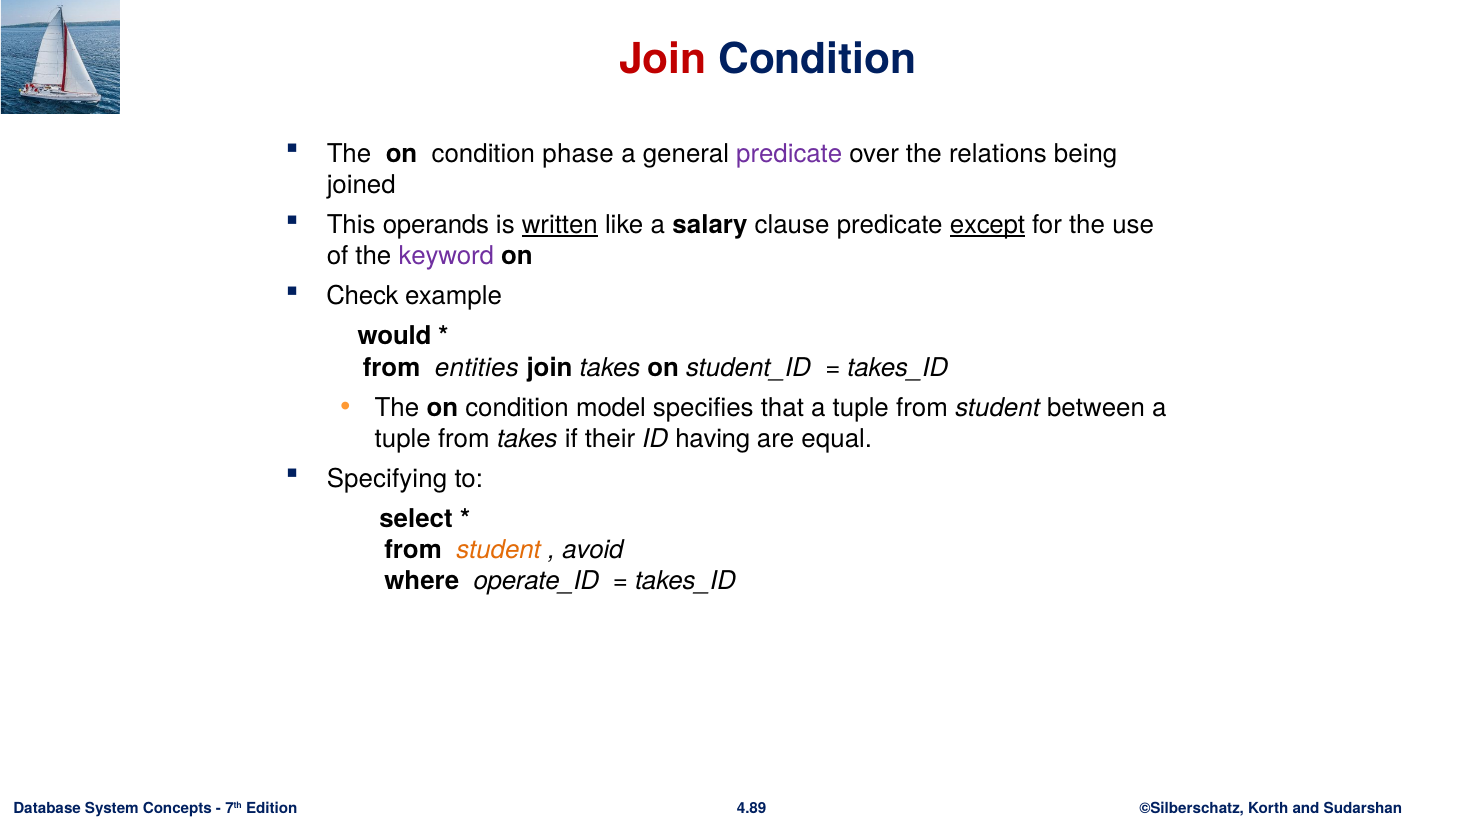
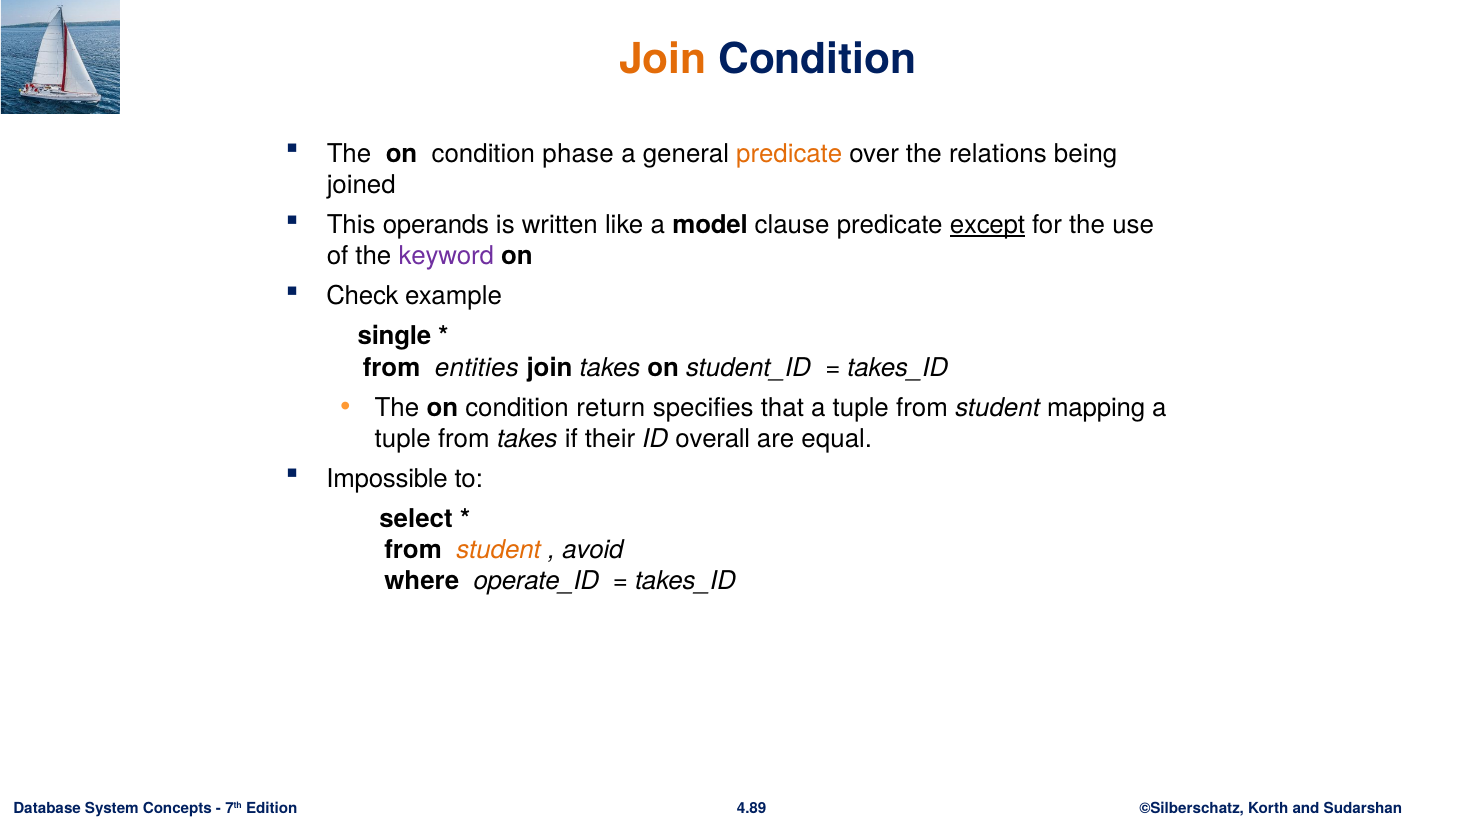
Join at (663, 59) colour: red -> orange
predicate at (789, 154) colour: purple -> orange
written underline: present -> none
salary: salary -> model
would: would -> single
model: model -> return
between: between -> mapping
having: having -> overall
Specifying: Specifying -> Impossible
